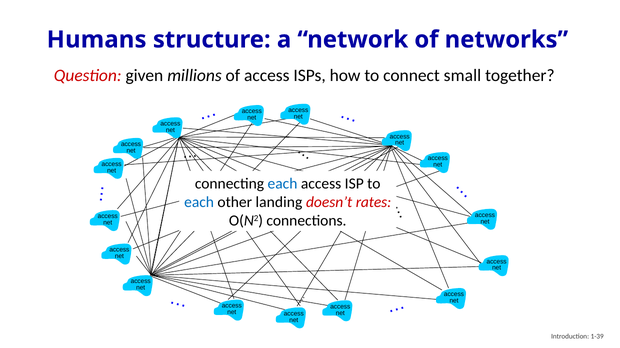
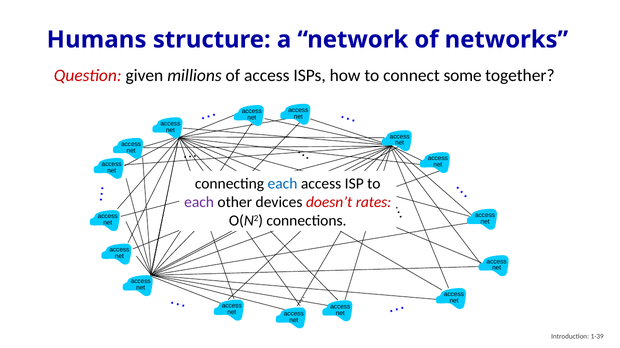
small: small -> some
each at (199, 203) colour: blue -> purple
landing: landing -> devices
